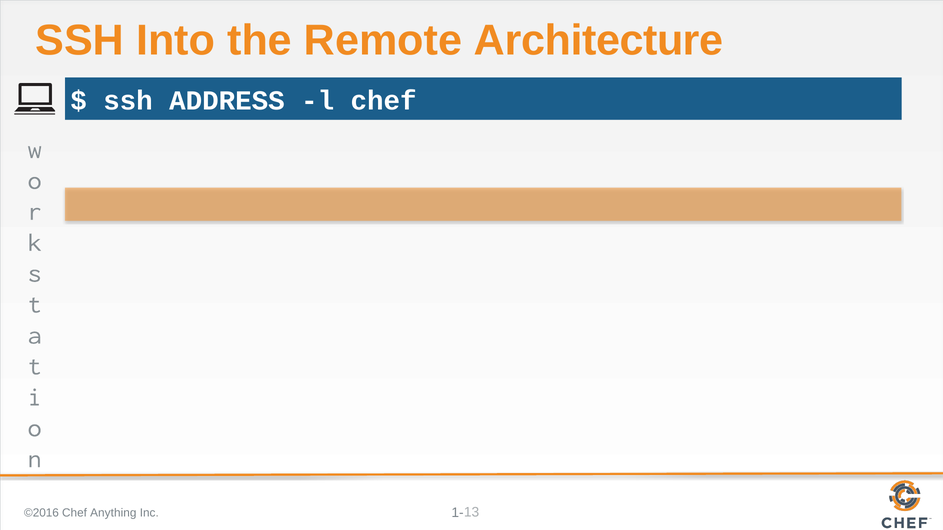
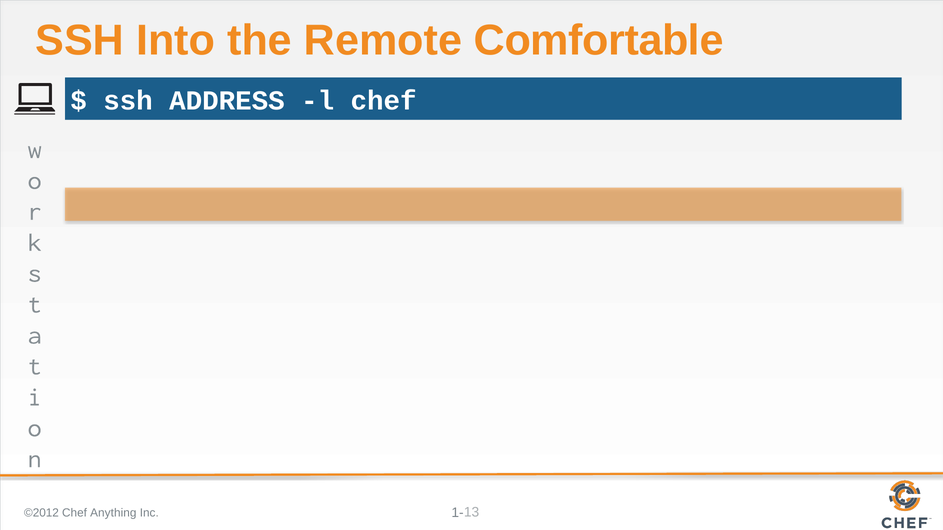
Architecture: Architecture -> Comfortable
©2016: ©2016 -> ©2012
